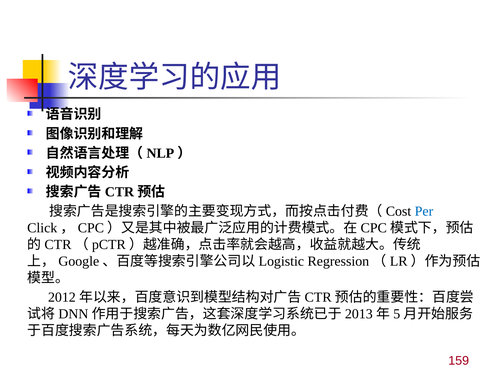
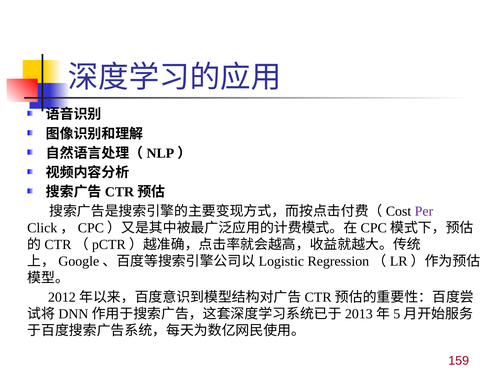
Per colour: blue -> purple
